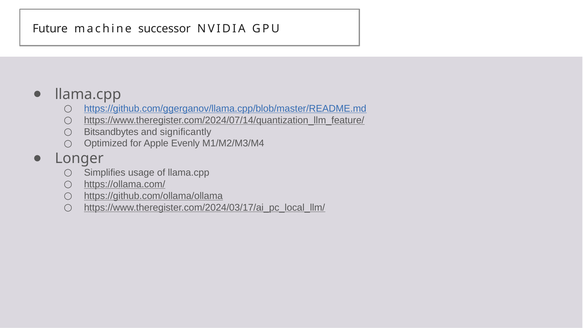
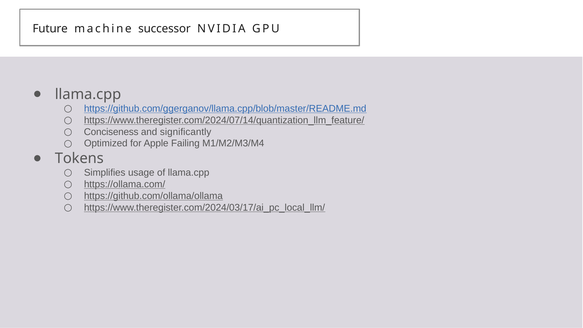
Bitsandbytes: Bitsandbytes -> Conciseness
Evenly: Evenly -> Failing
Longer: Longer -> Tokens
